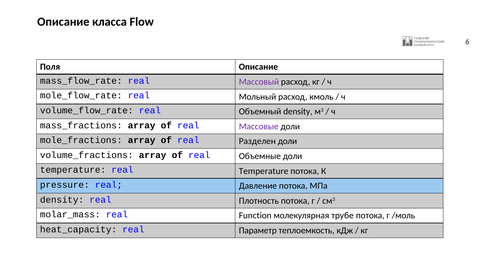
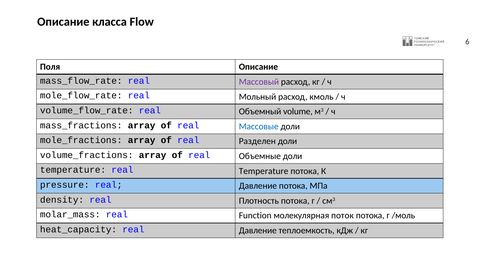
Объемный density: density -> volume
Массовые colour: purple -> blue
трубе: трубе -> поток
Параметр at (258, 230): Параметр -> Давление
